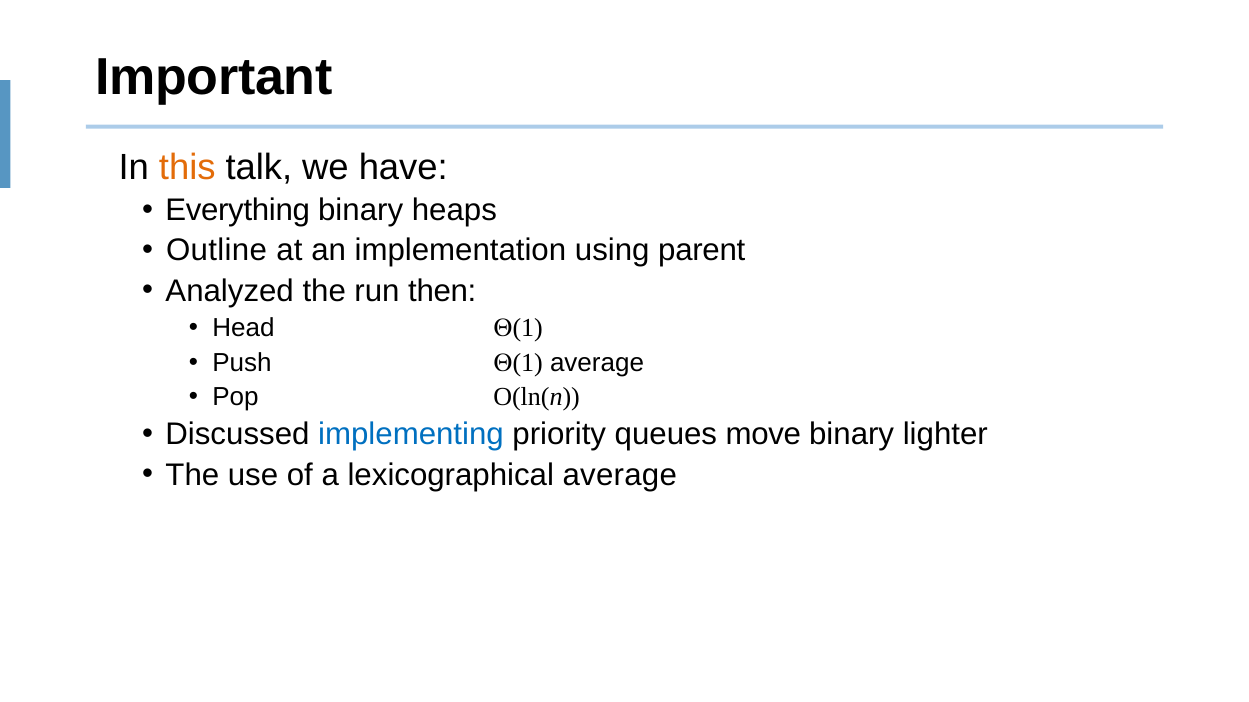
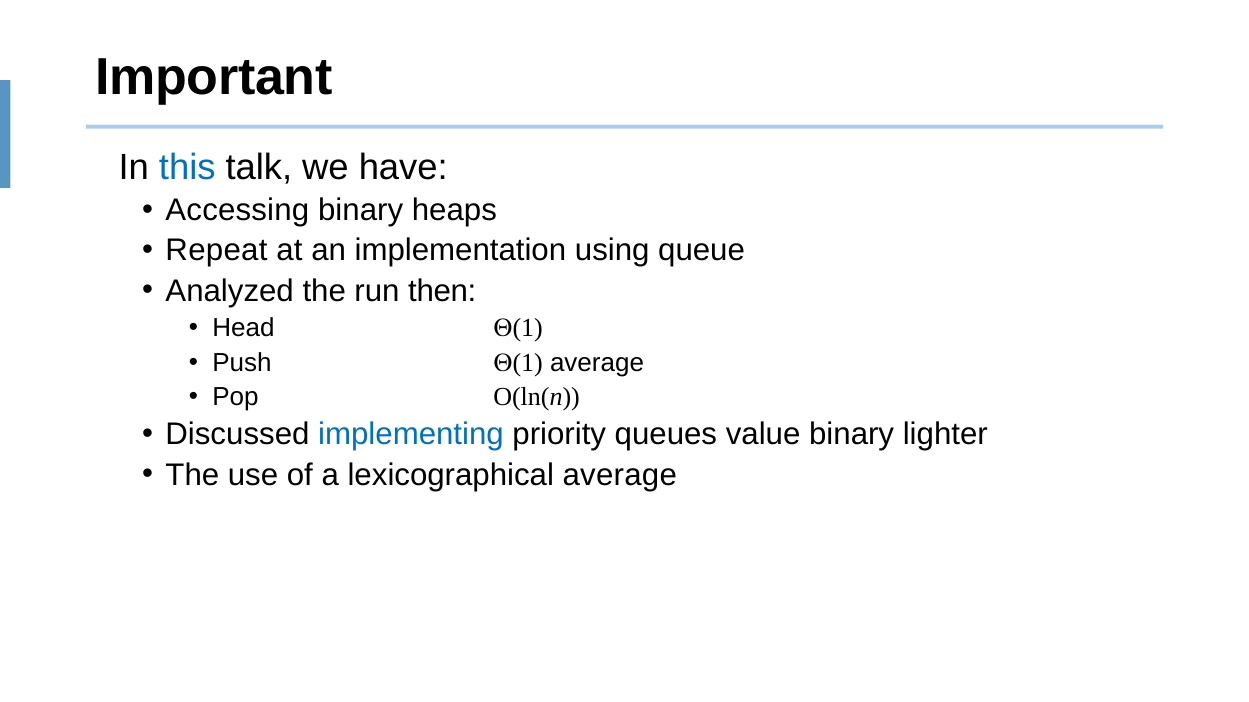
this colour: orange -> blue
Everything: Everything -> Accessing
Outline: Outline -> Repeat
parent: parent -> queue
move: move -> value
